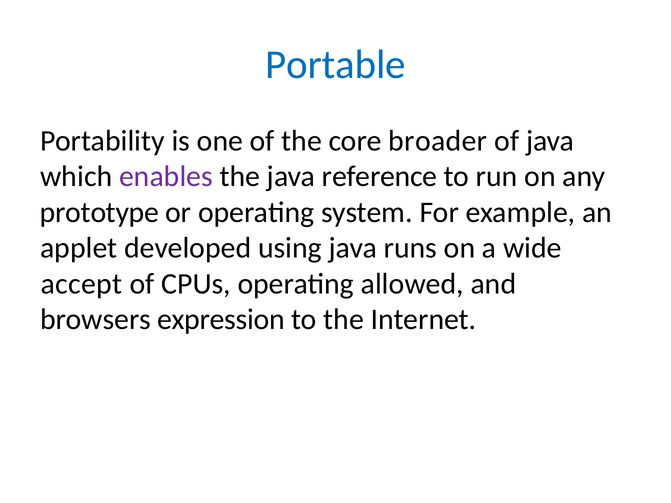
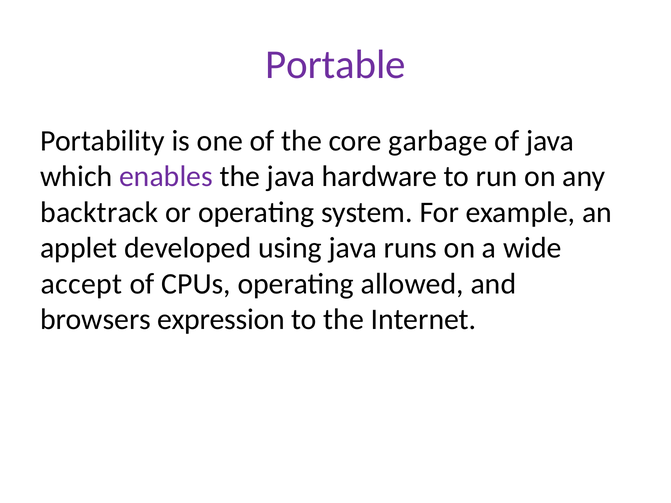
Portable colour: blue -> purple
broader: broader -> garbage
reference: reference -> hardware
prototype: prototype -> backtrack
